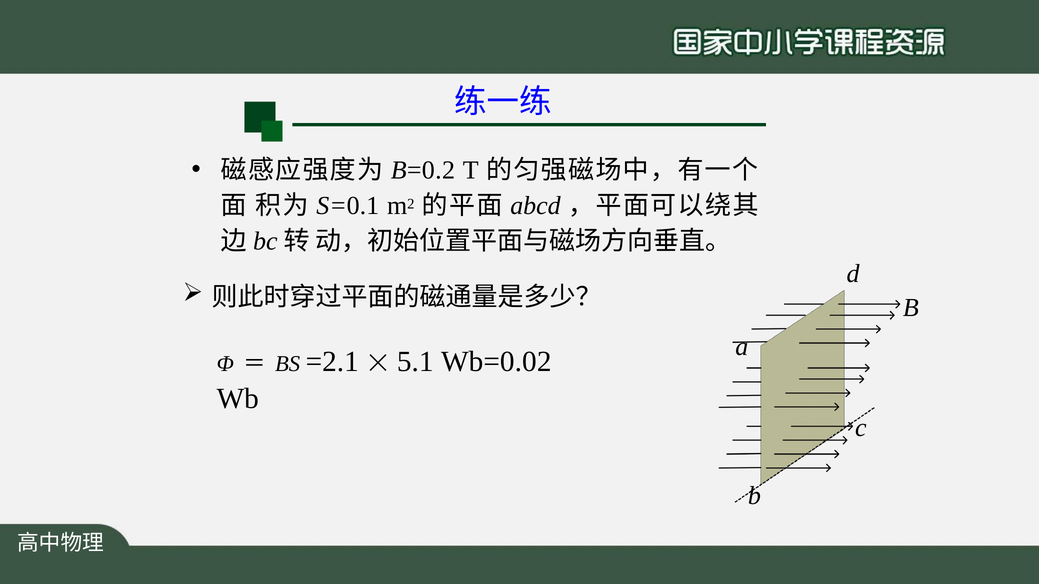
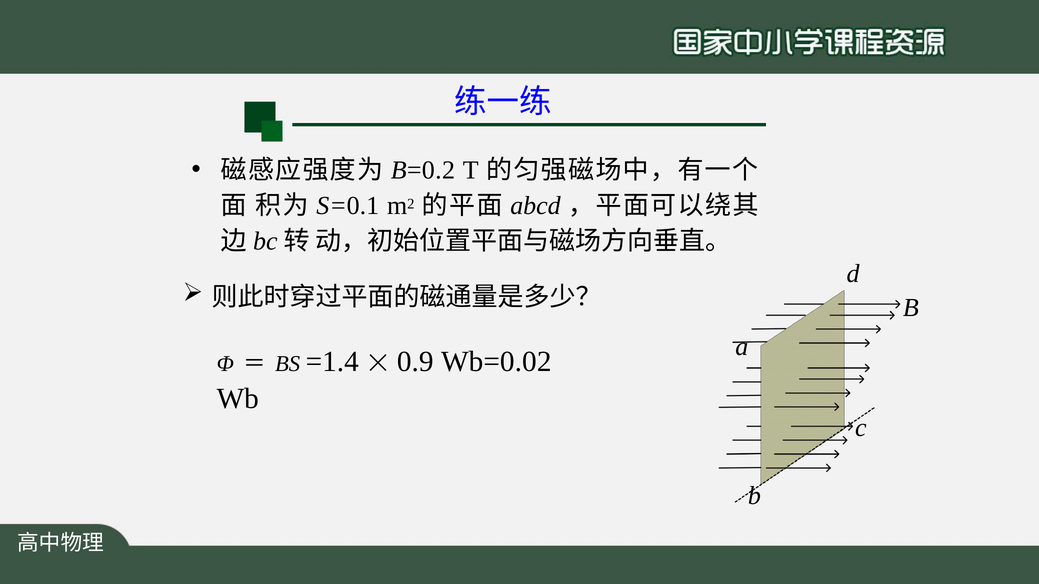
=2.1: =2.1 -> =1.4
5.1: 5.1 -> 0.9
